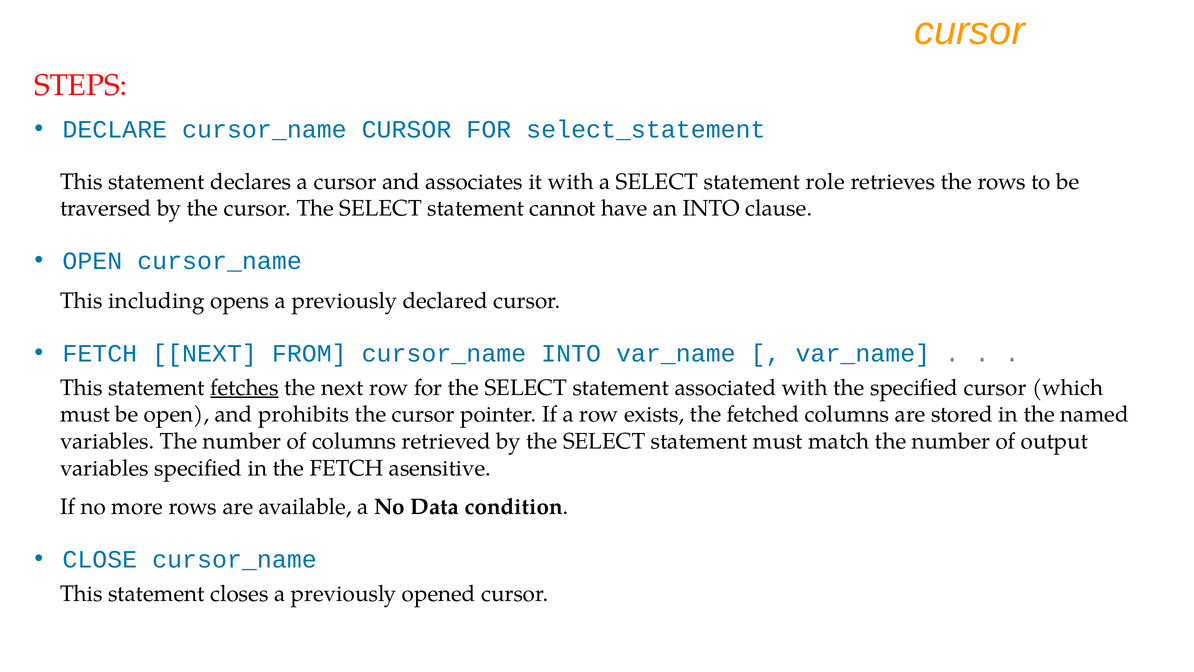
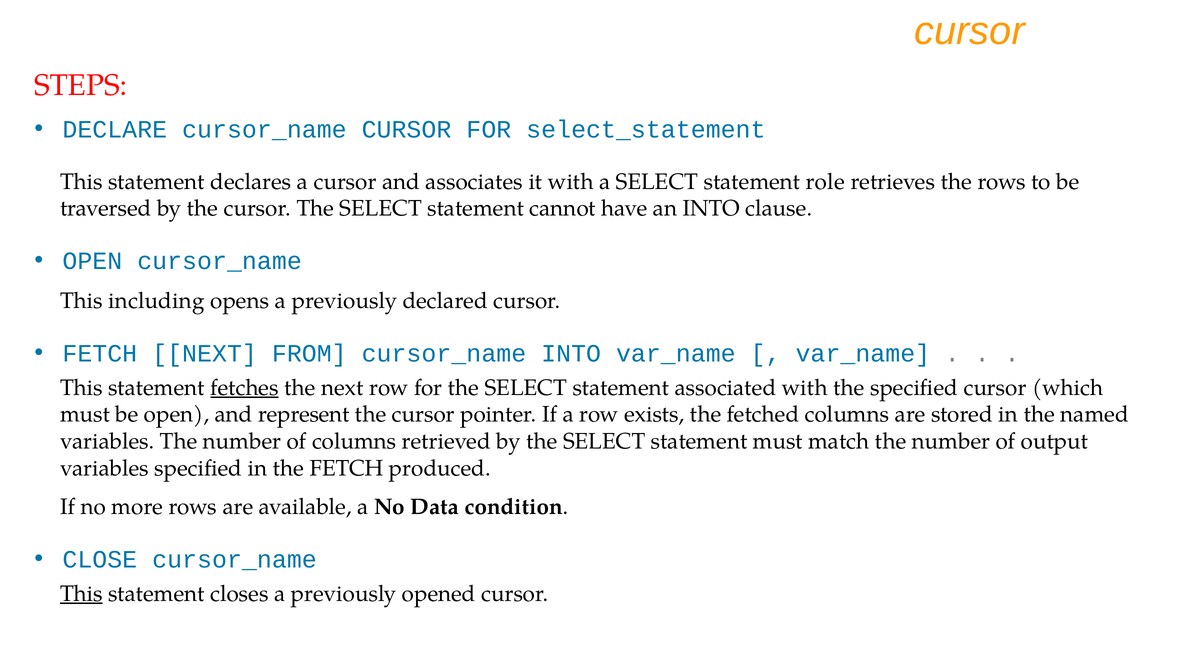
prohibits: prohibits -> represent
asensitive: asensitive -> produced
This at (81, 593) underline: none -> present
